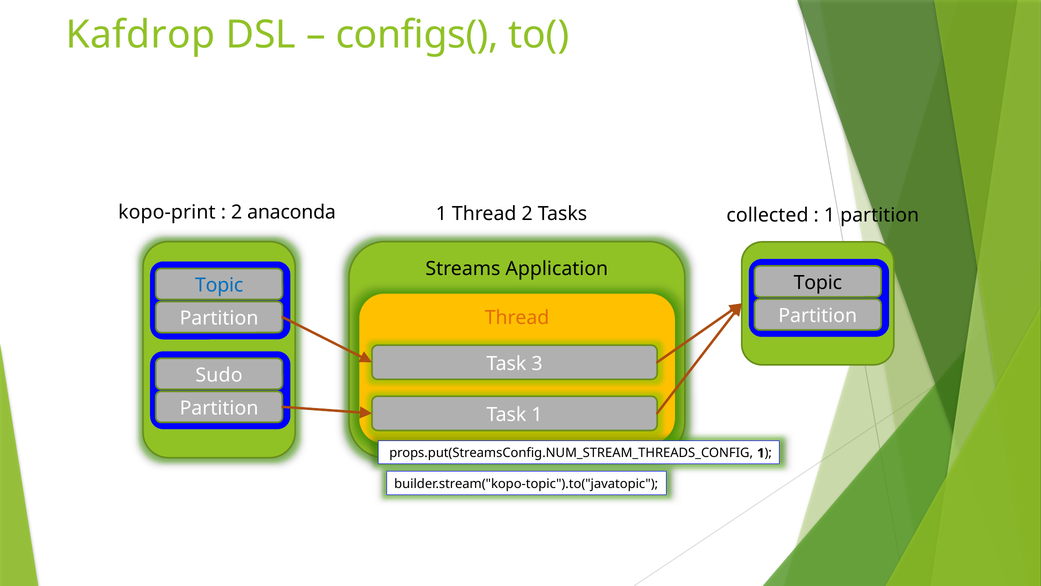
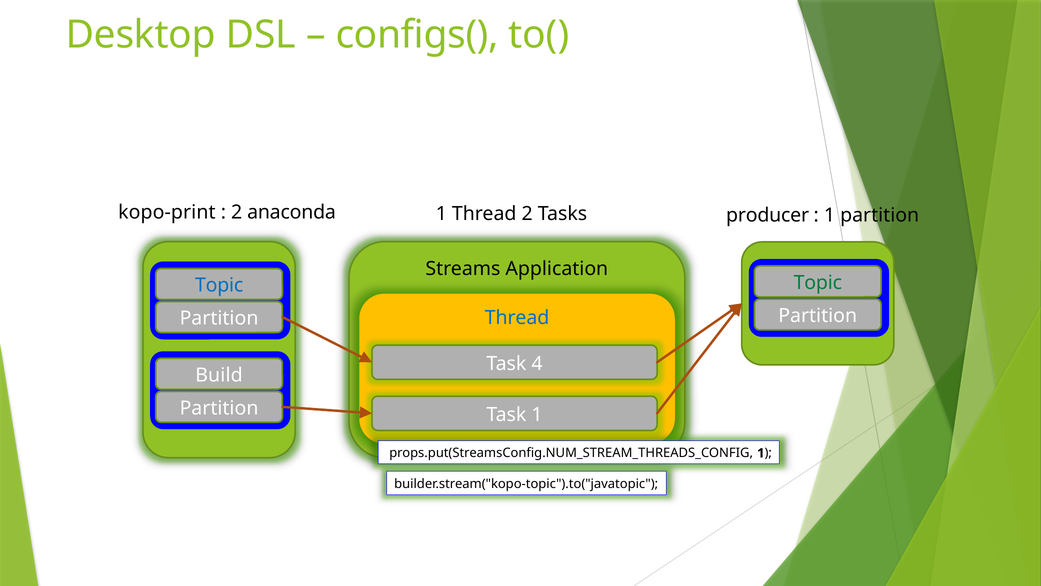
Kafdrop: Kafdrop -> Desktop
collected: collected -> producer
Topic at (818, 283) colour: black -> green
Thread at (517, 318) colour: orange -> blue
3: 3 -> 4
Sudo: Sudo -> Build
